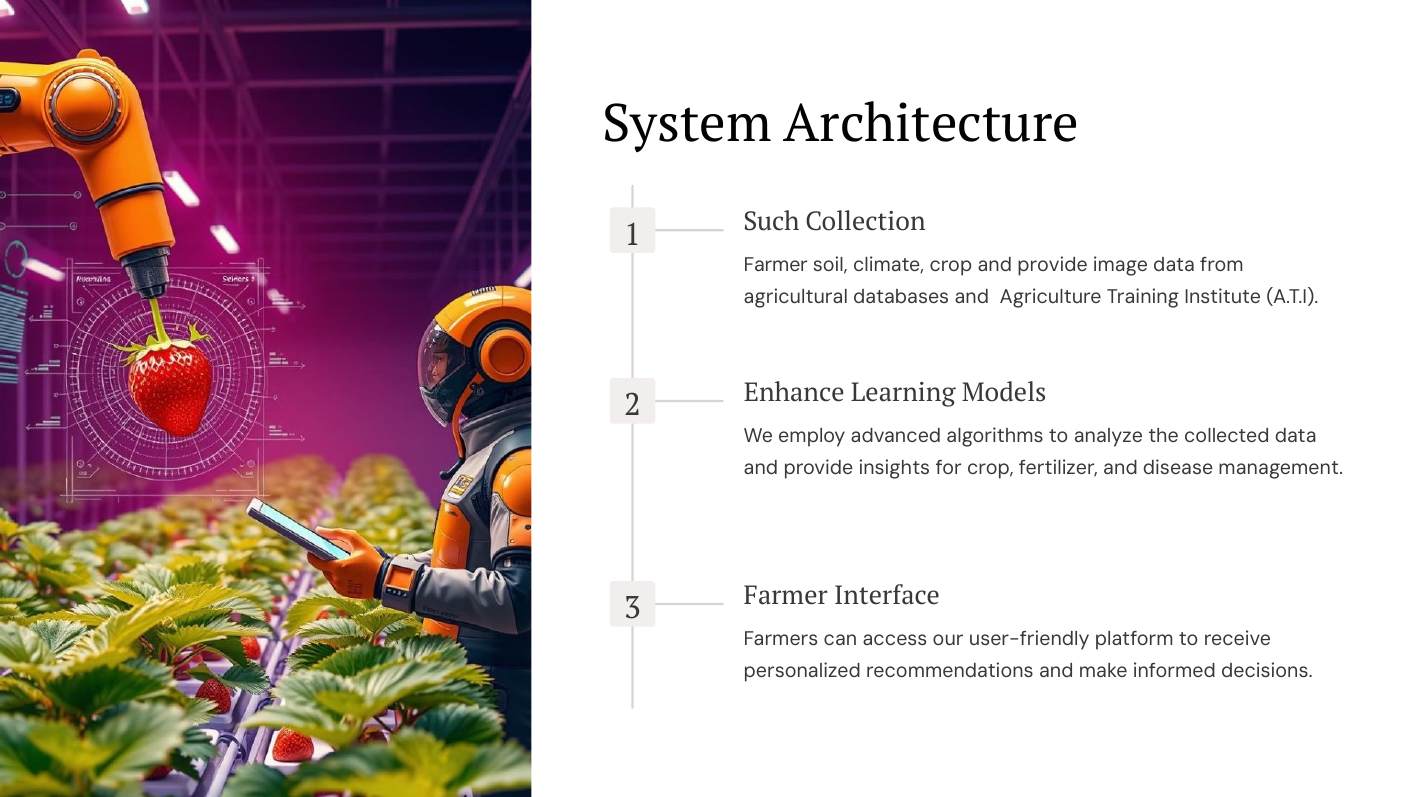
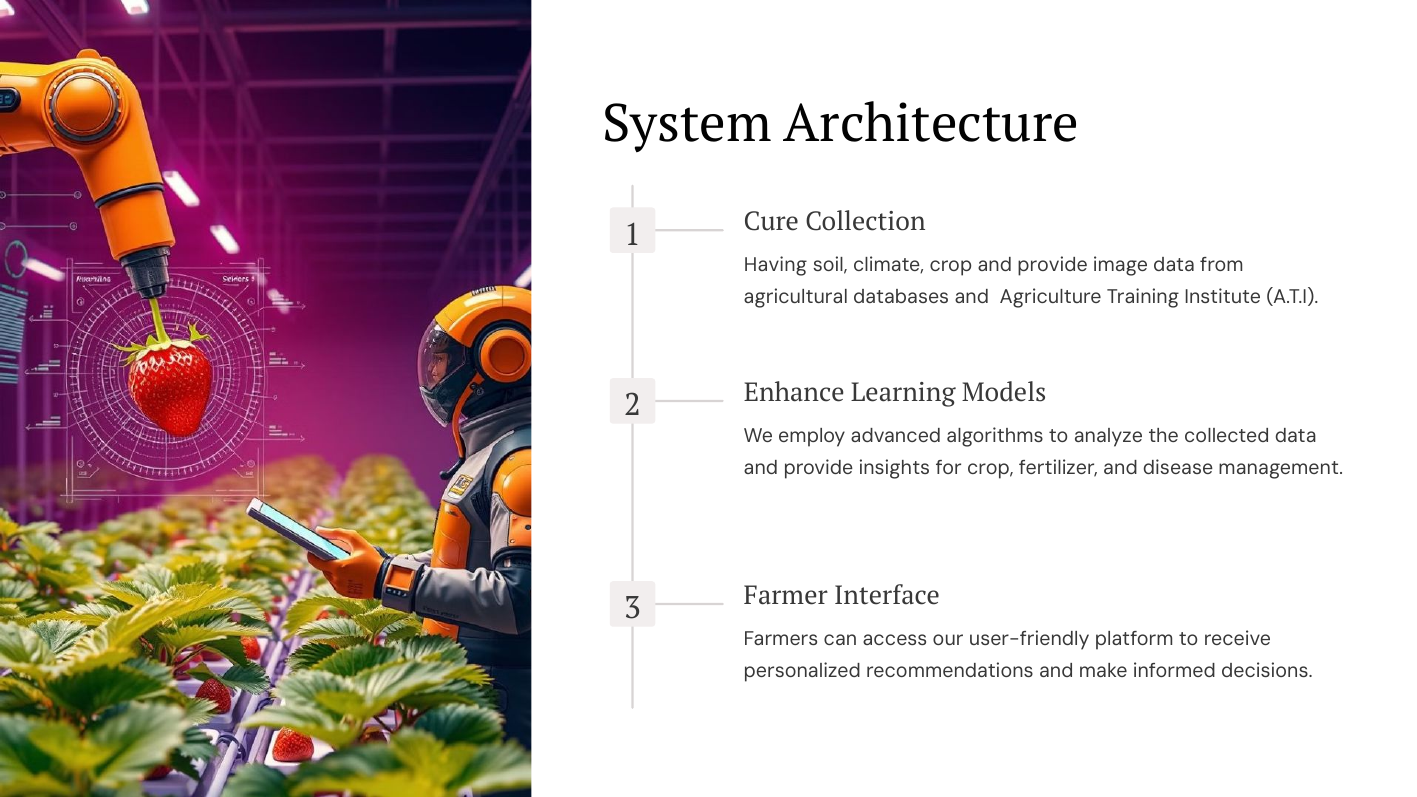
Such: Such -> Cure
Farmer at (776, 265): Farmer -> Having
